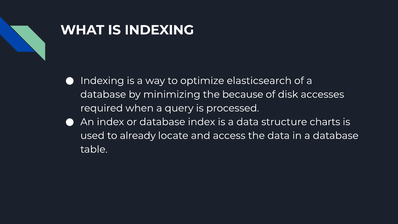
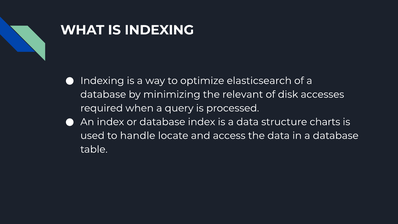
because: because -> relevant
already: already -> handle
